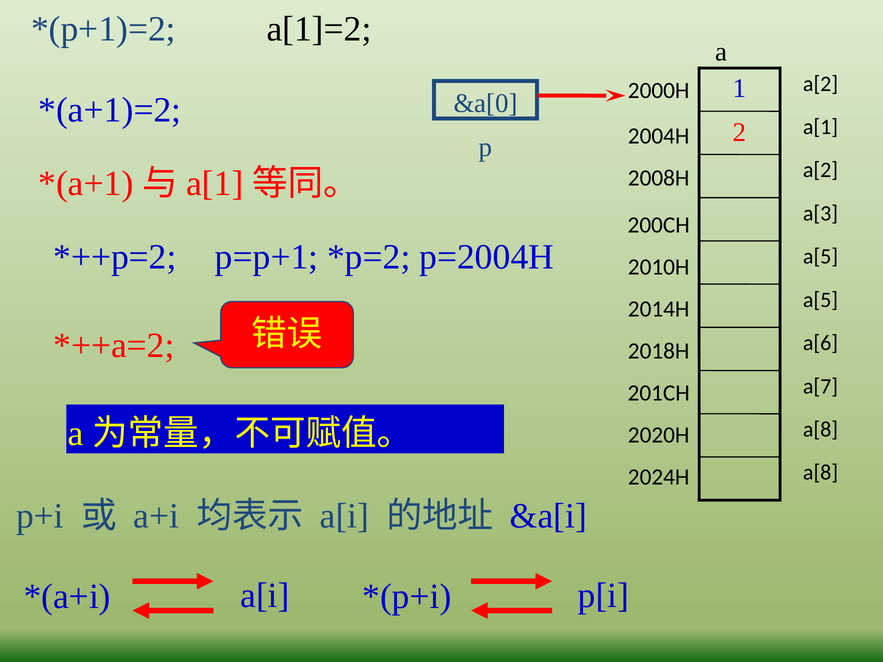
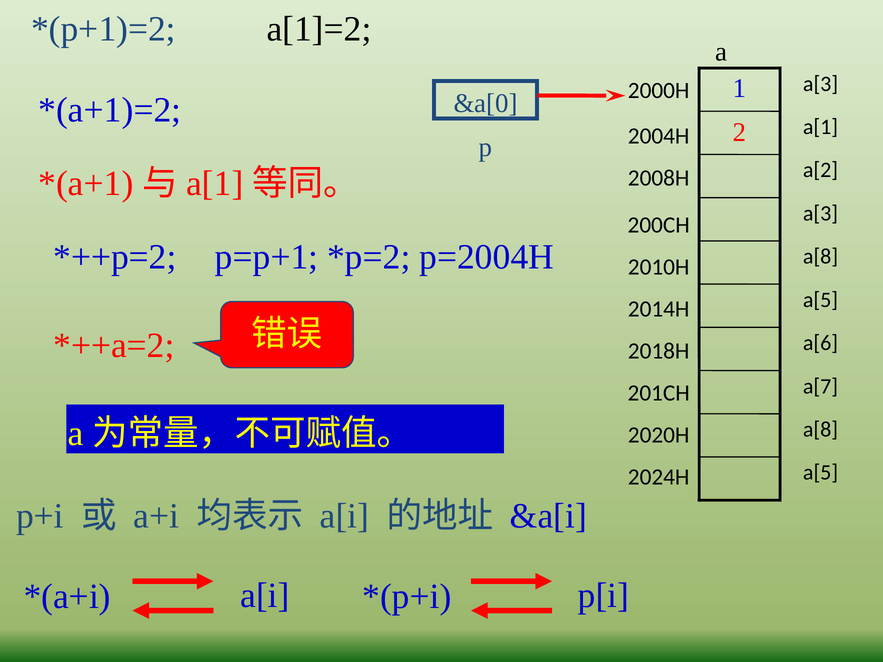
a[2 at (821, 84): a[2 -> a[3
a[5 at (821, 257): a[5 -> a[8
a[8 at (821, 473): a[8 -> a[5
